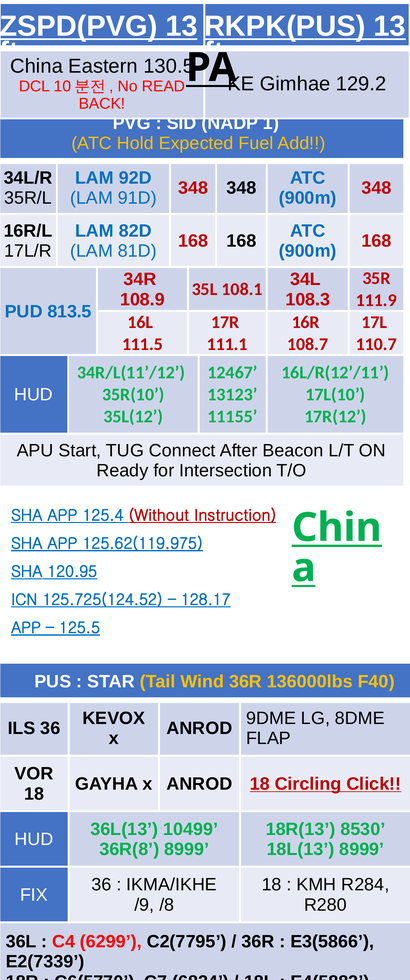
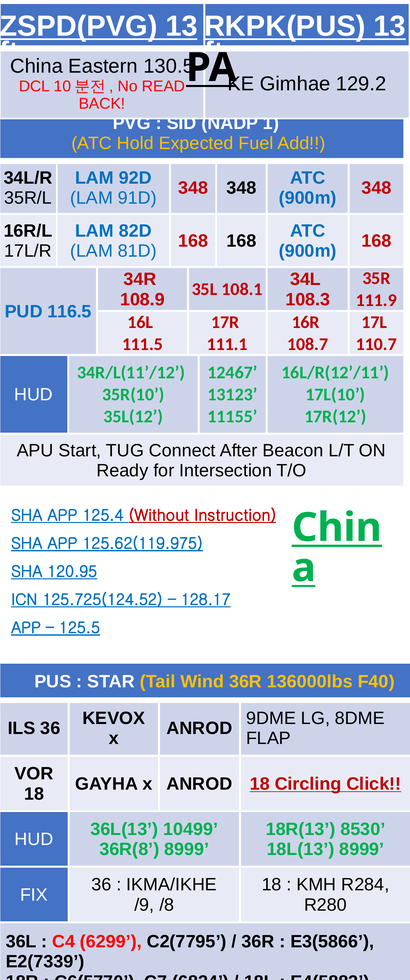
813.5: 813.5 -> 116.5
